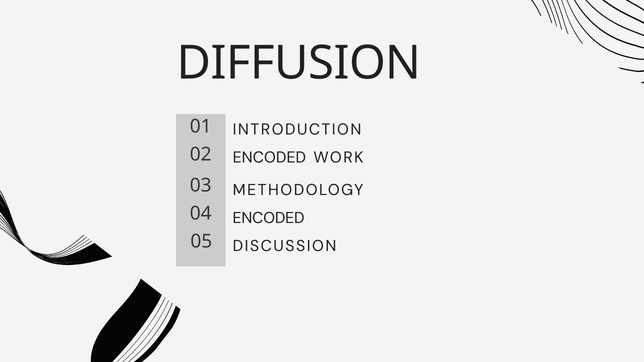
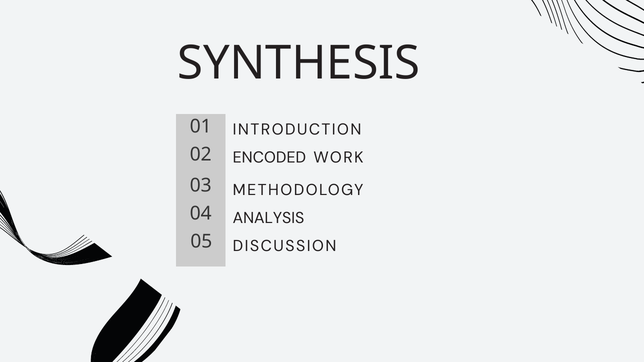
DIFFUSION: DIFFUSION -> SYNTHESIS
ENCODED at (269, 218): ENCODED -> ANALYSIS
